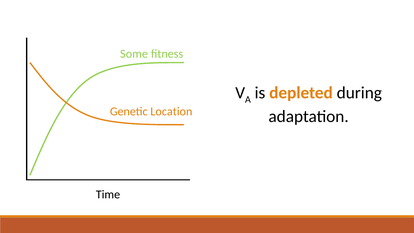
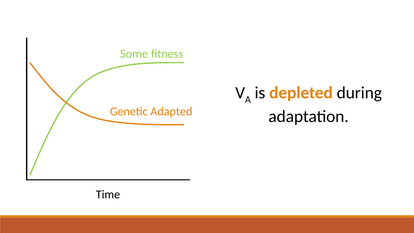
Location: Location -> Adapted
